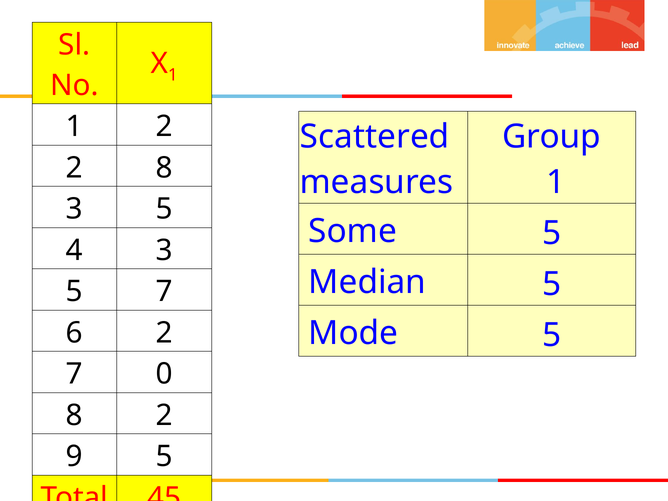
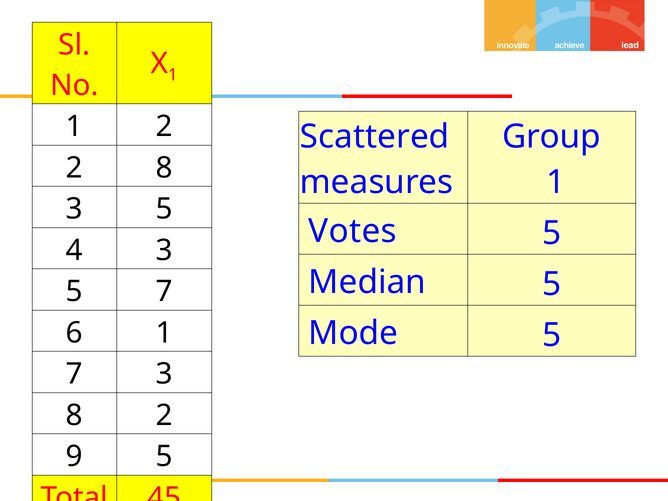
Some: Some -> Votes
6 2: 2 -> 1
7 0: 0 -> 3
